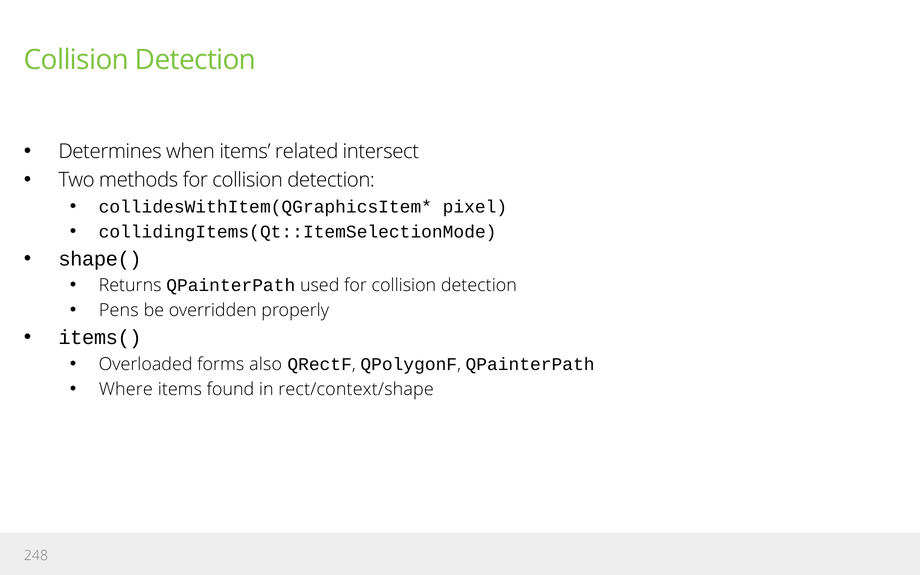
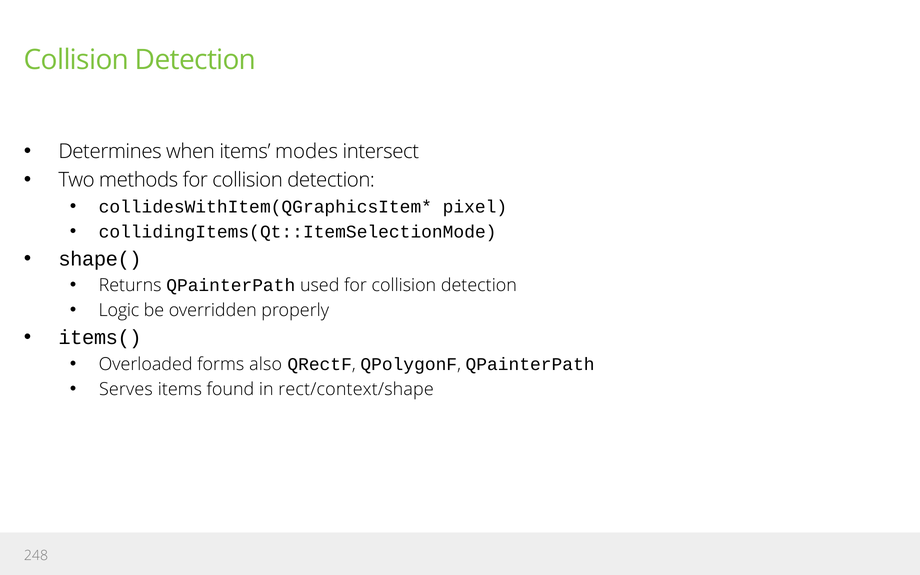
related: related -> modes
Pens: Pens -> Logic
Where: Where -> Serves
